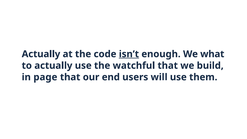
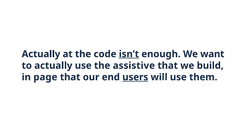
what: what -> want
watchful: watchful -> assistive
users underline: none -> present
